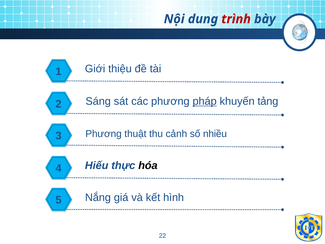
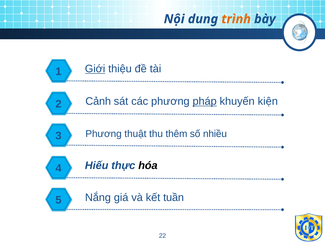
trình colour: red -> orange
Giới underline: none -> present
Sáng: Sáng -> Cảnh
tảng: tảng -> kiện
cảnh: cảnh -> thêm
hình: hình -> tuần
